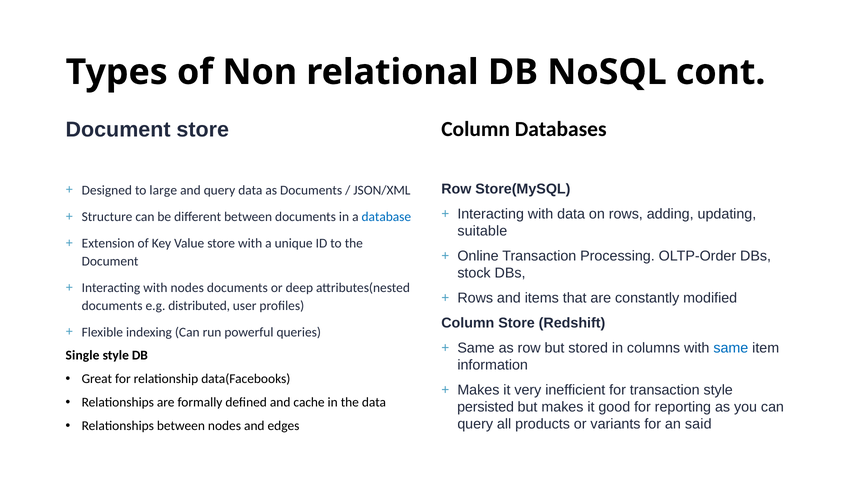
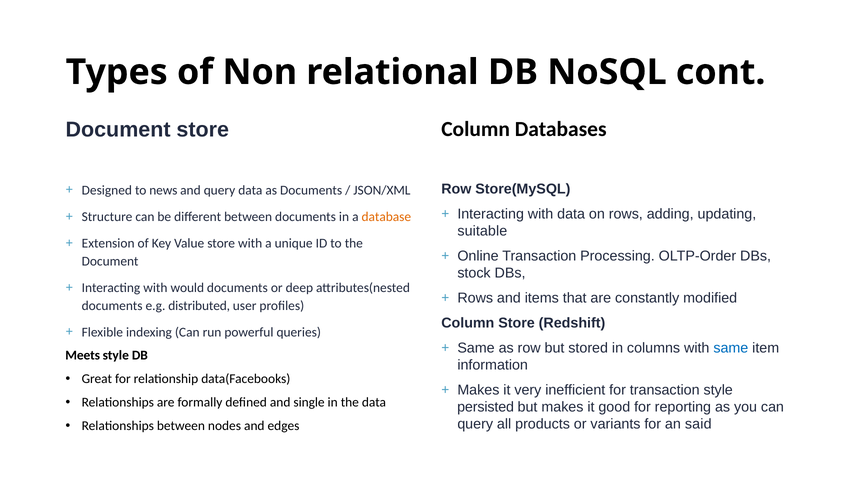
large: large -> news
database colour: blue -> orange
with nodes: nodes -> would
Single: Single -> Meets
cache: cache -> single
